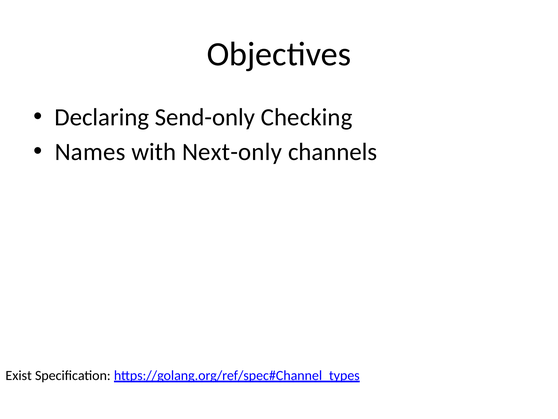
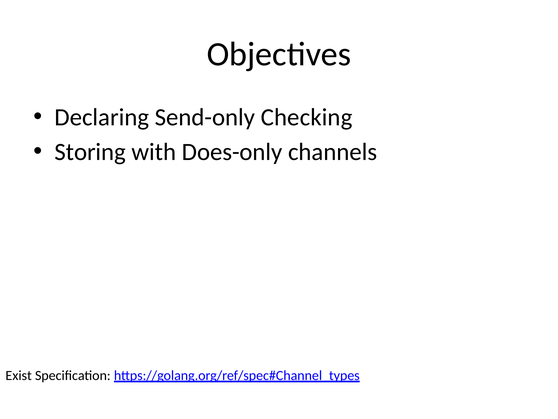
Names: Names -> Storing
Next-only: Next-only -> Does-only
